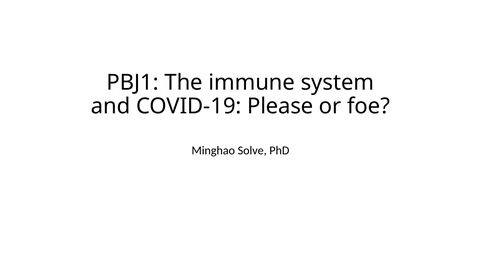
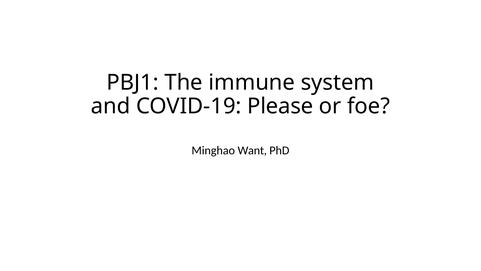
Solve: Solve -> Want
